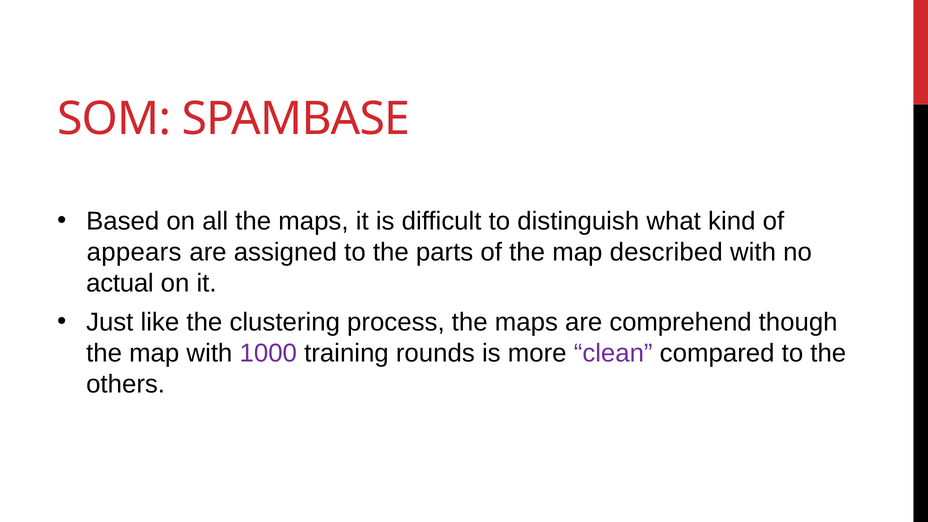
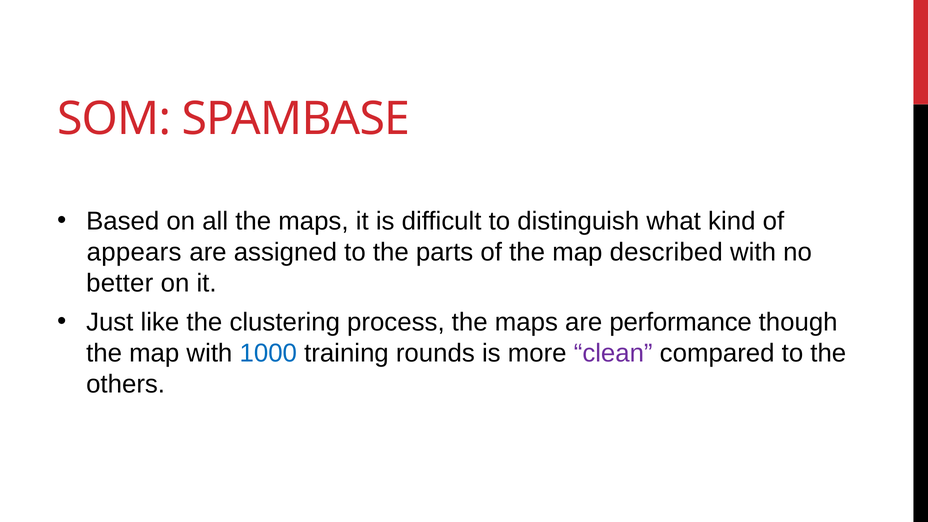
actual: actual -> better
comprehend: comprehend -> performance
1000 colour: purple -> blue
